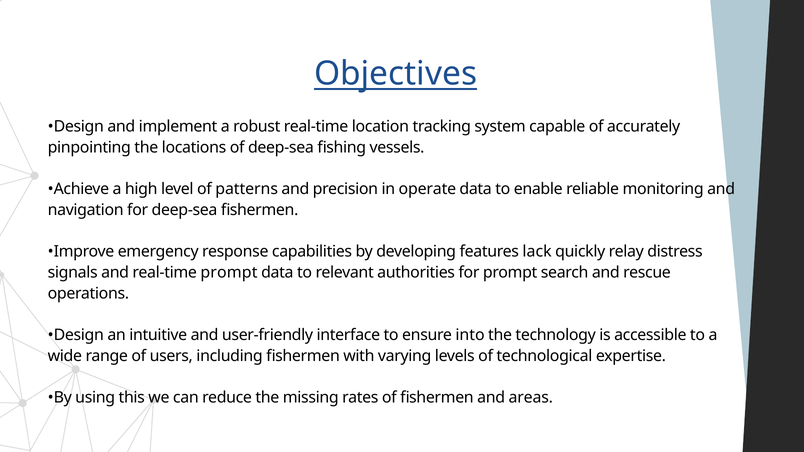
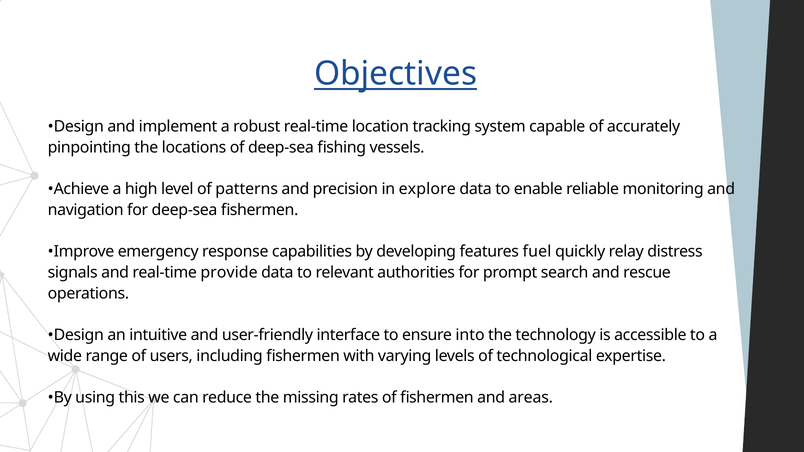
operate: operate -> explore
lack: lack -> fuel
real-time prompt: prompt -> provide
